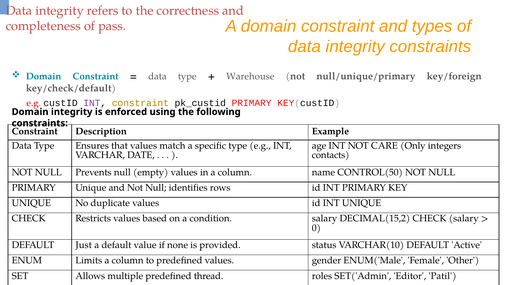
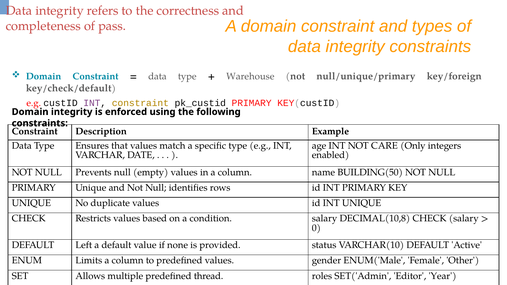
contacts: contacts -> enabled
CONTROL(50: CONTROL(50 -> BUILDING(50
DECIMAL(15,2: DECIMAL(15,2 -> DECIMAL(10,8
Just: Just -> Left
Patil: Patil -> Year
